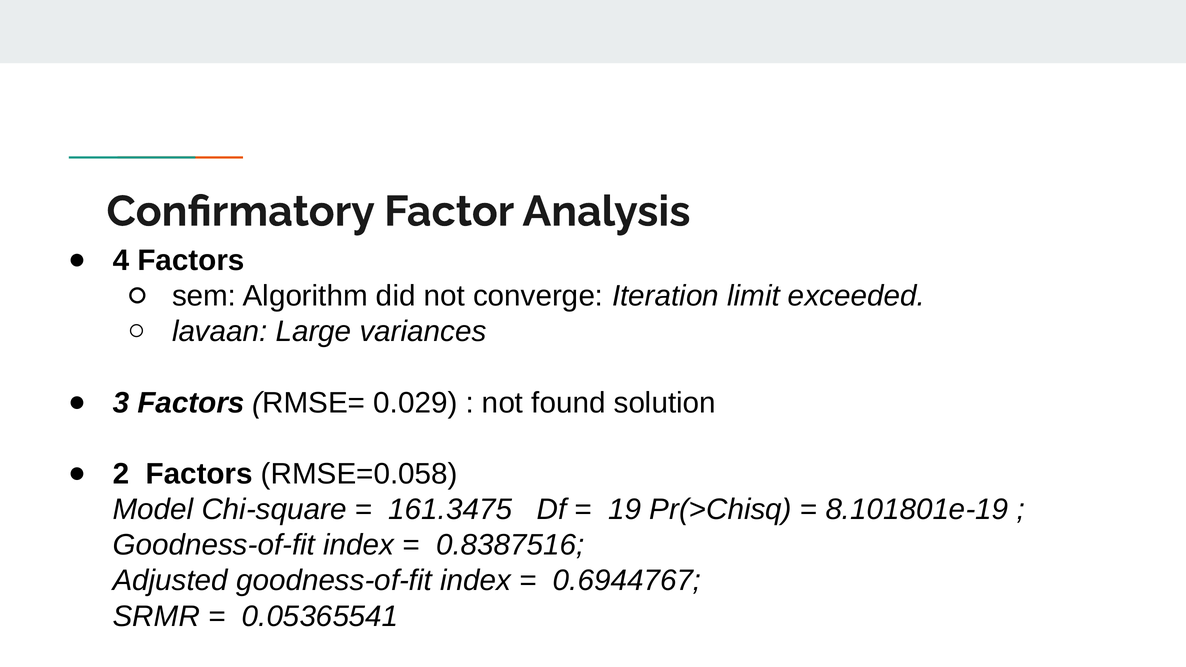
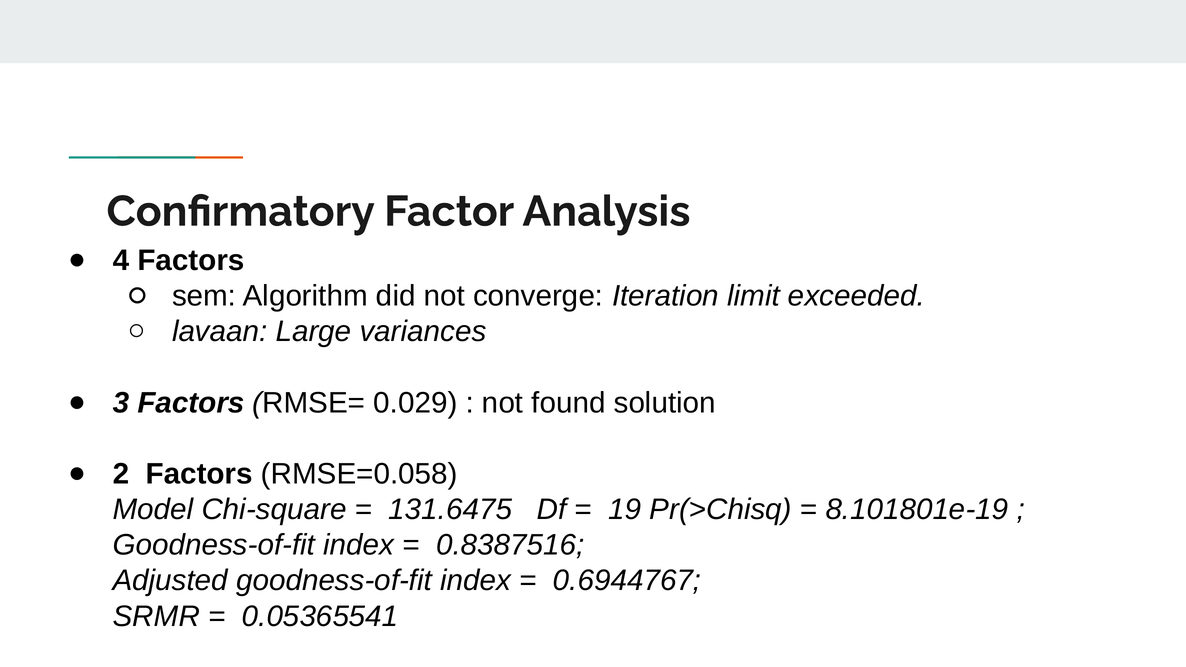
161.3475: 161.3475 -> 131.6475
